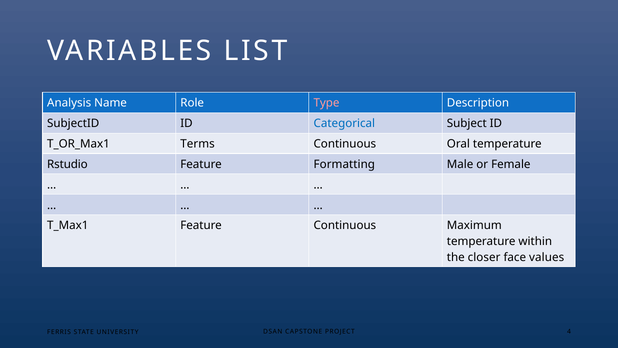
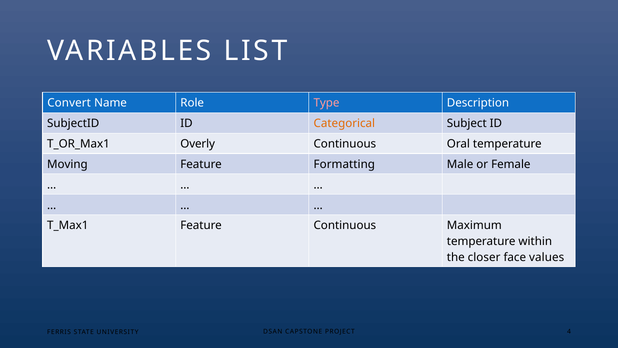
Analysis: Analysis -> Convert
Categorical colour: blue -> orange
Terms: Terms -> Overly
Rstudio: Rstudio -> Moving
